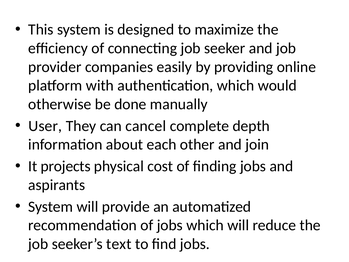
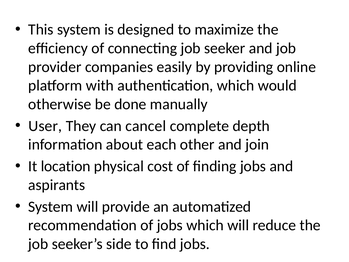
projects: projects -> location
text: text -> side
